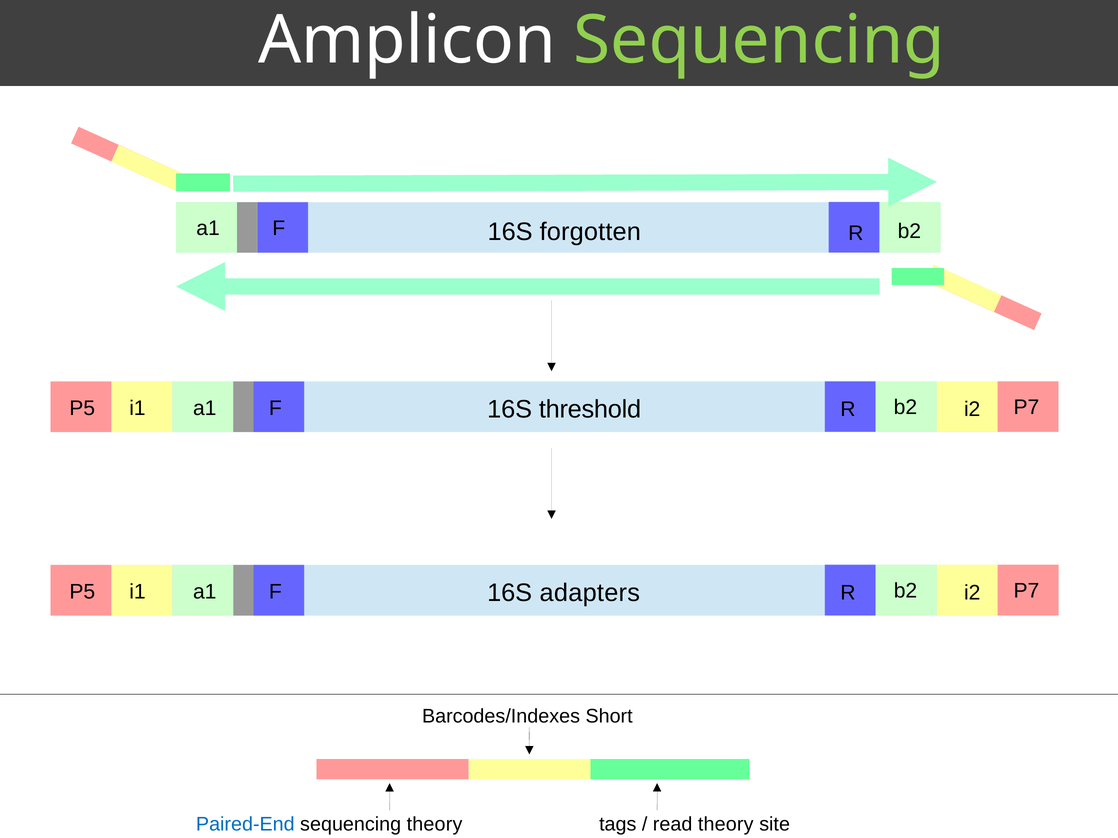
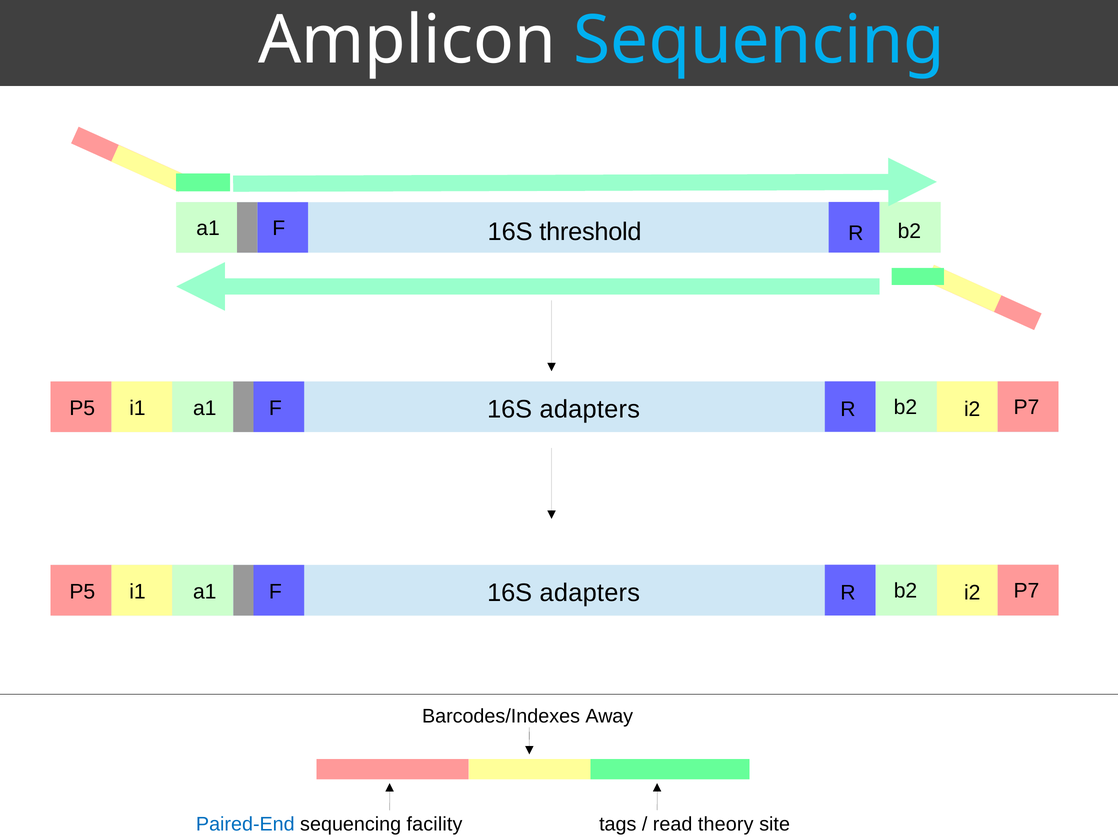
Sequencing at (759, 41) colour: light green -> light blue
forgotten: forgotten -> threshold
threshold at (590, 410): threshold -> adapters
Short: Short -> Away
sequencing theory: theory -> facility
